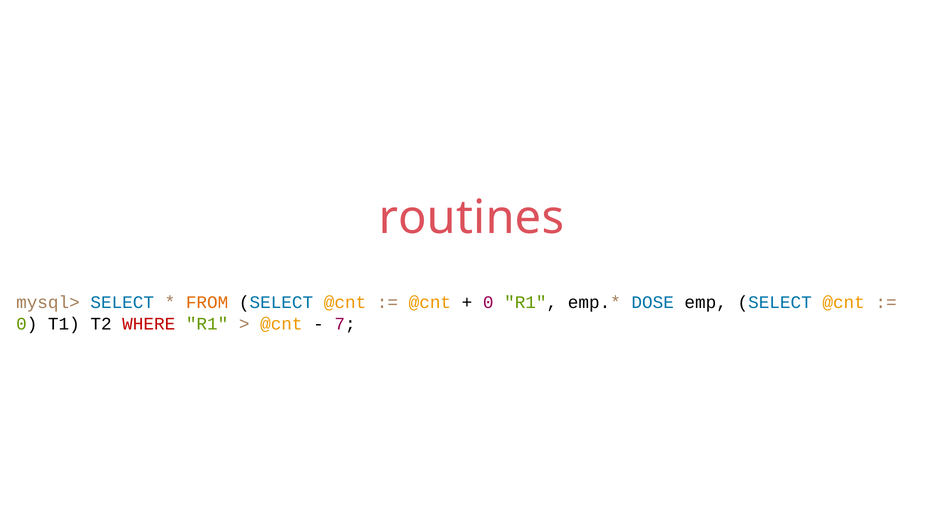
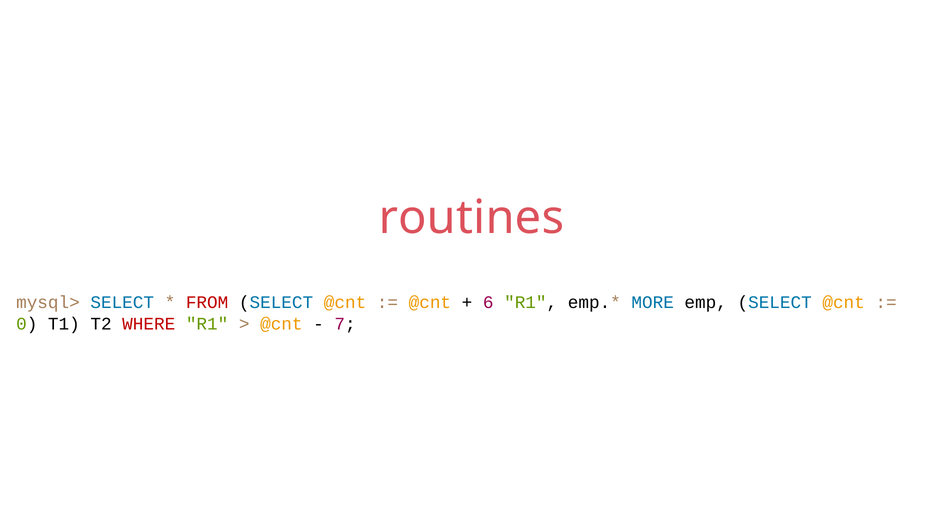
FROM colour: orange -> red
0 at (488, 303): 0 -> 6
DOSE: DOSE -> MORE
